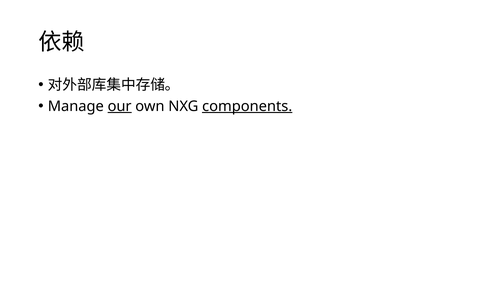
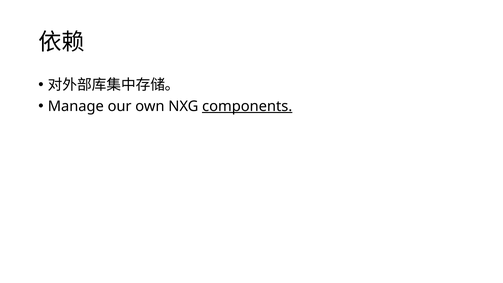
our underline: present -> none
